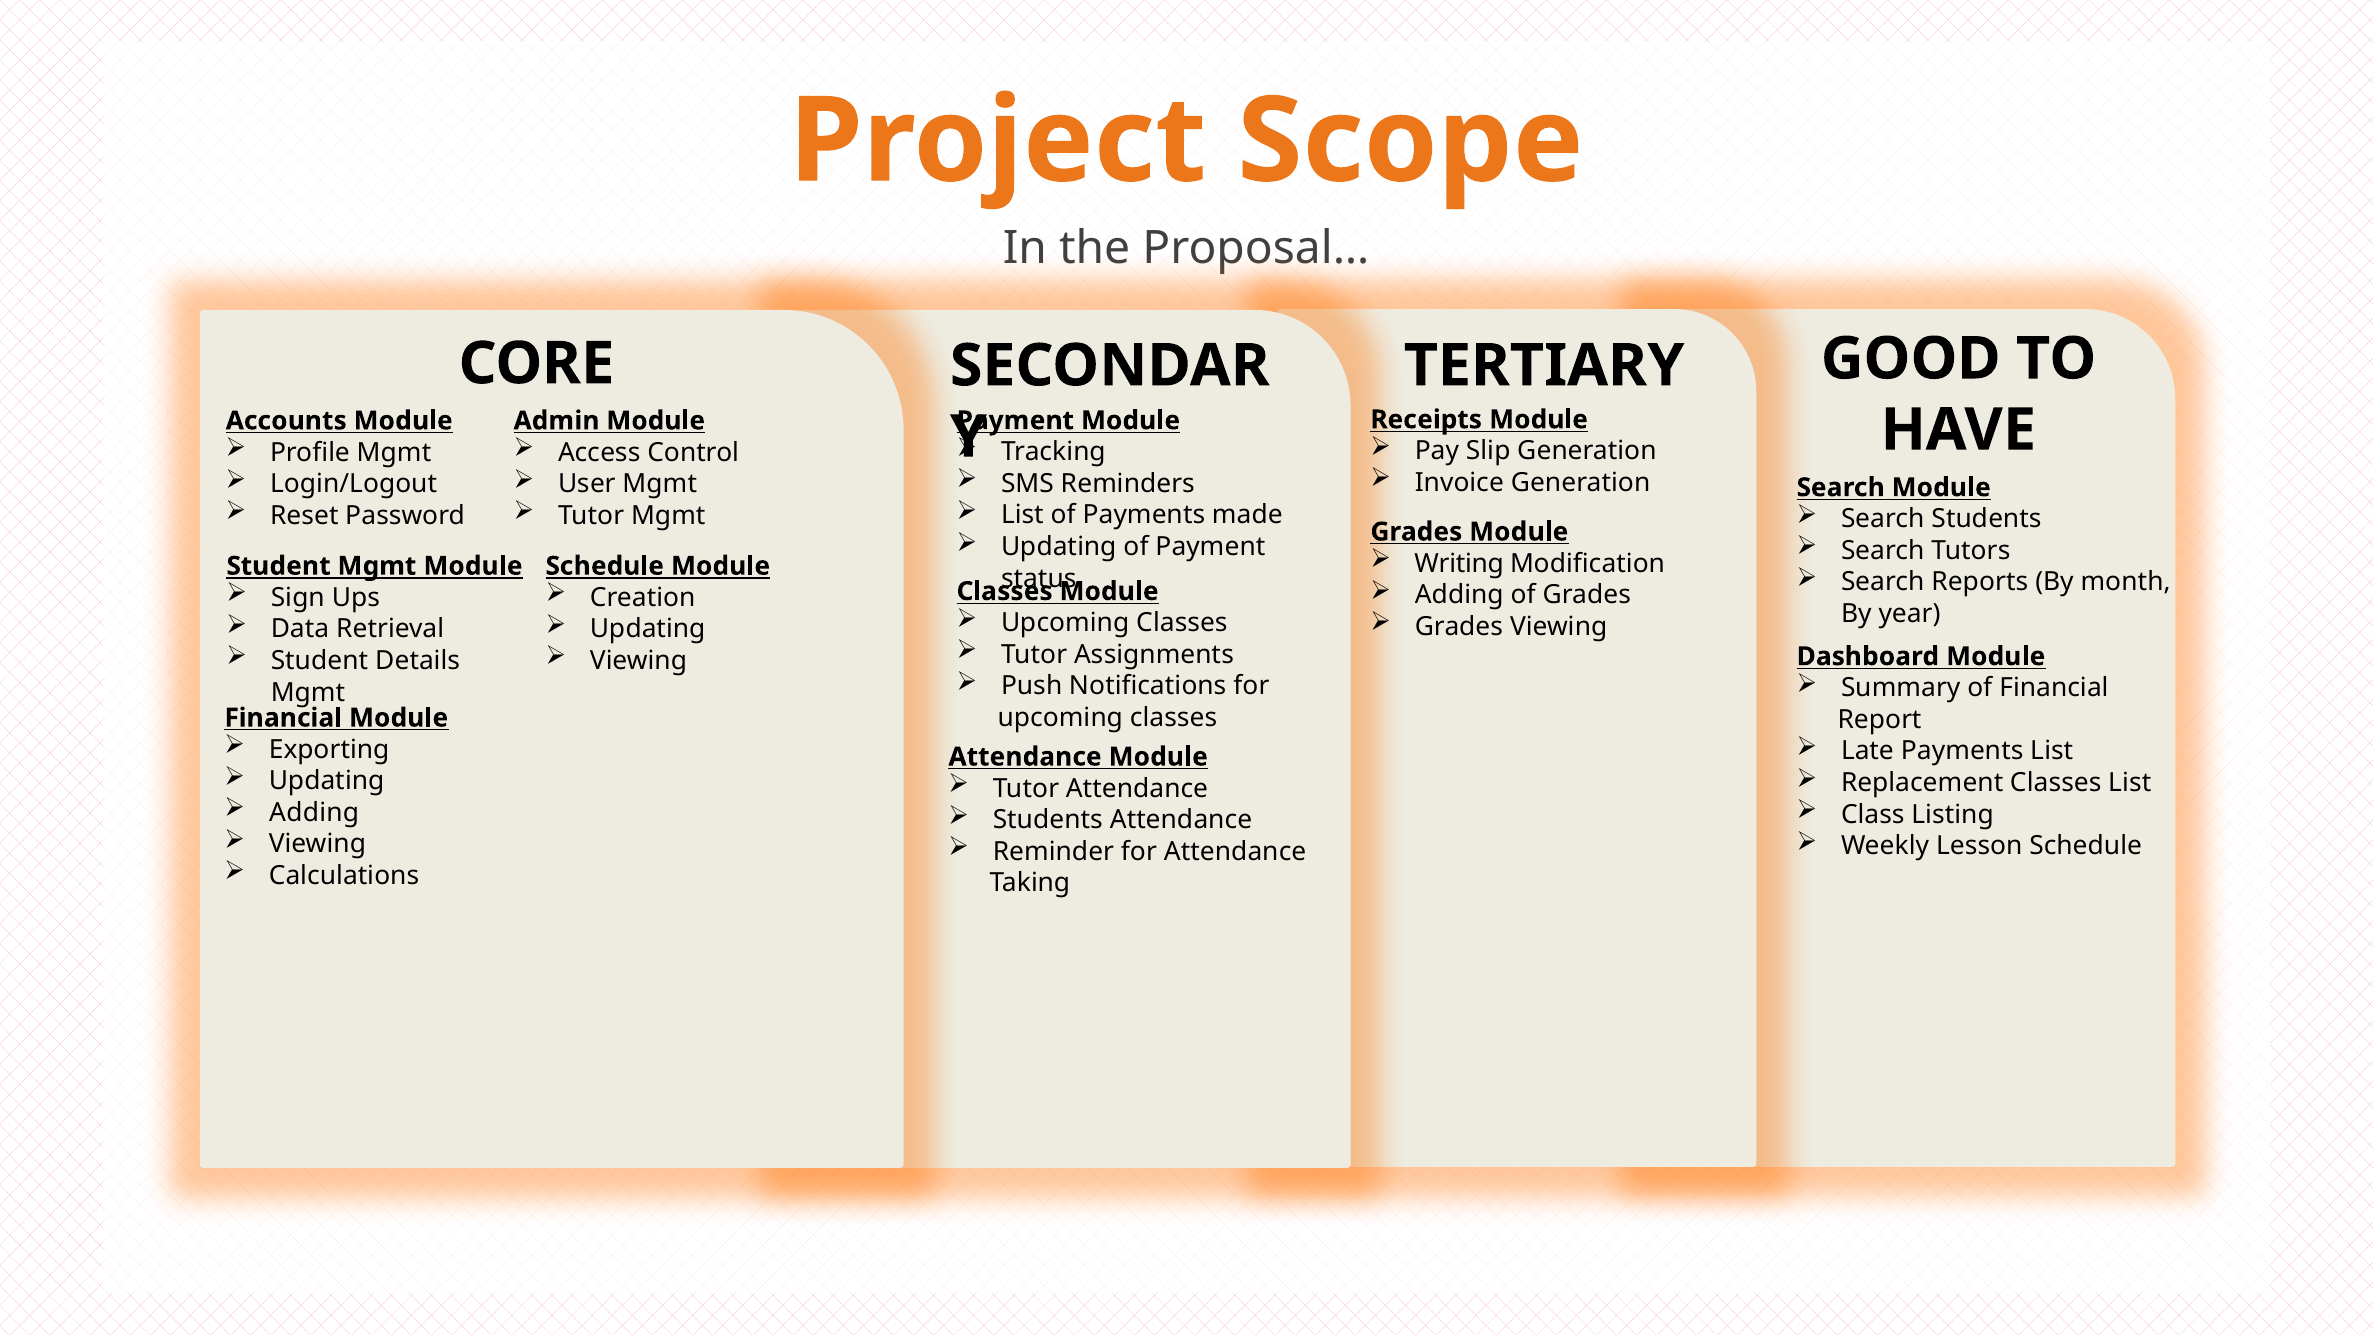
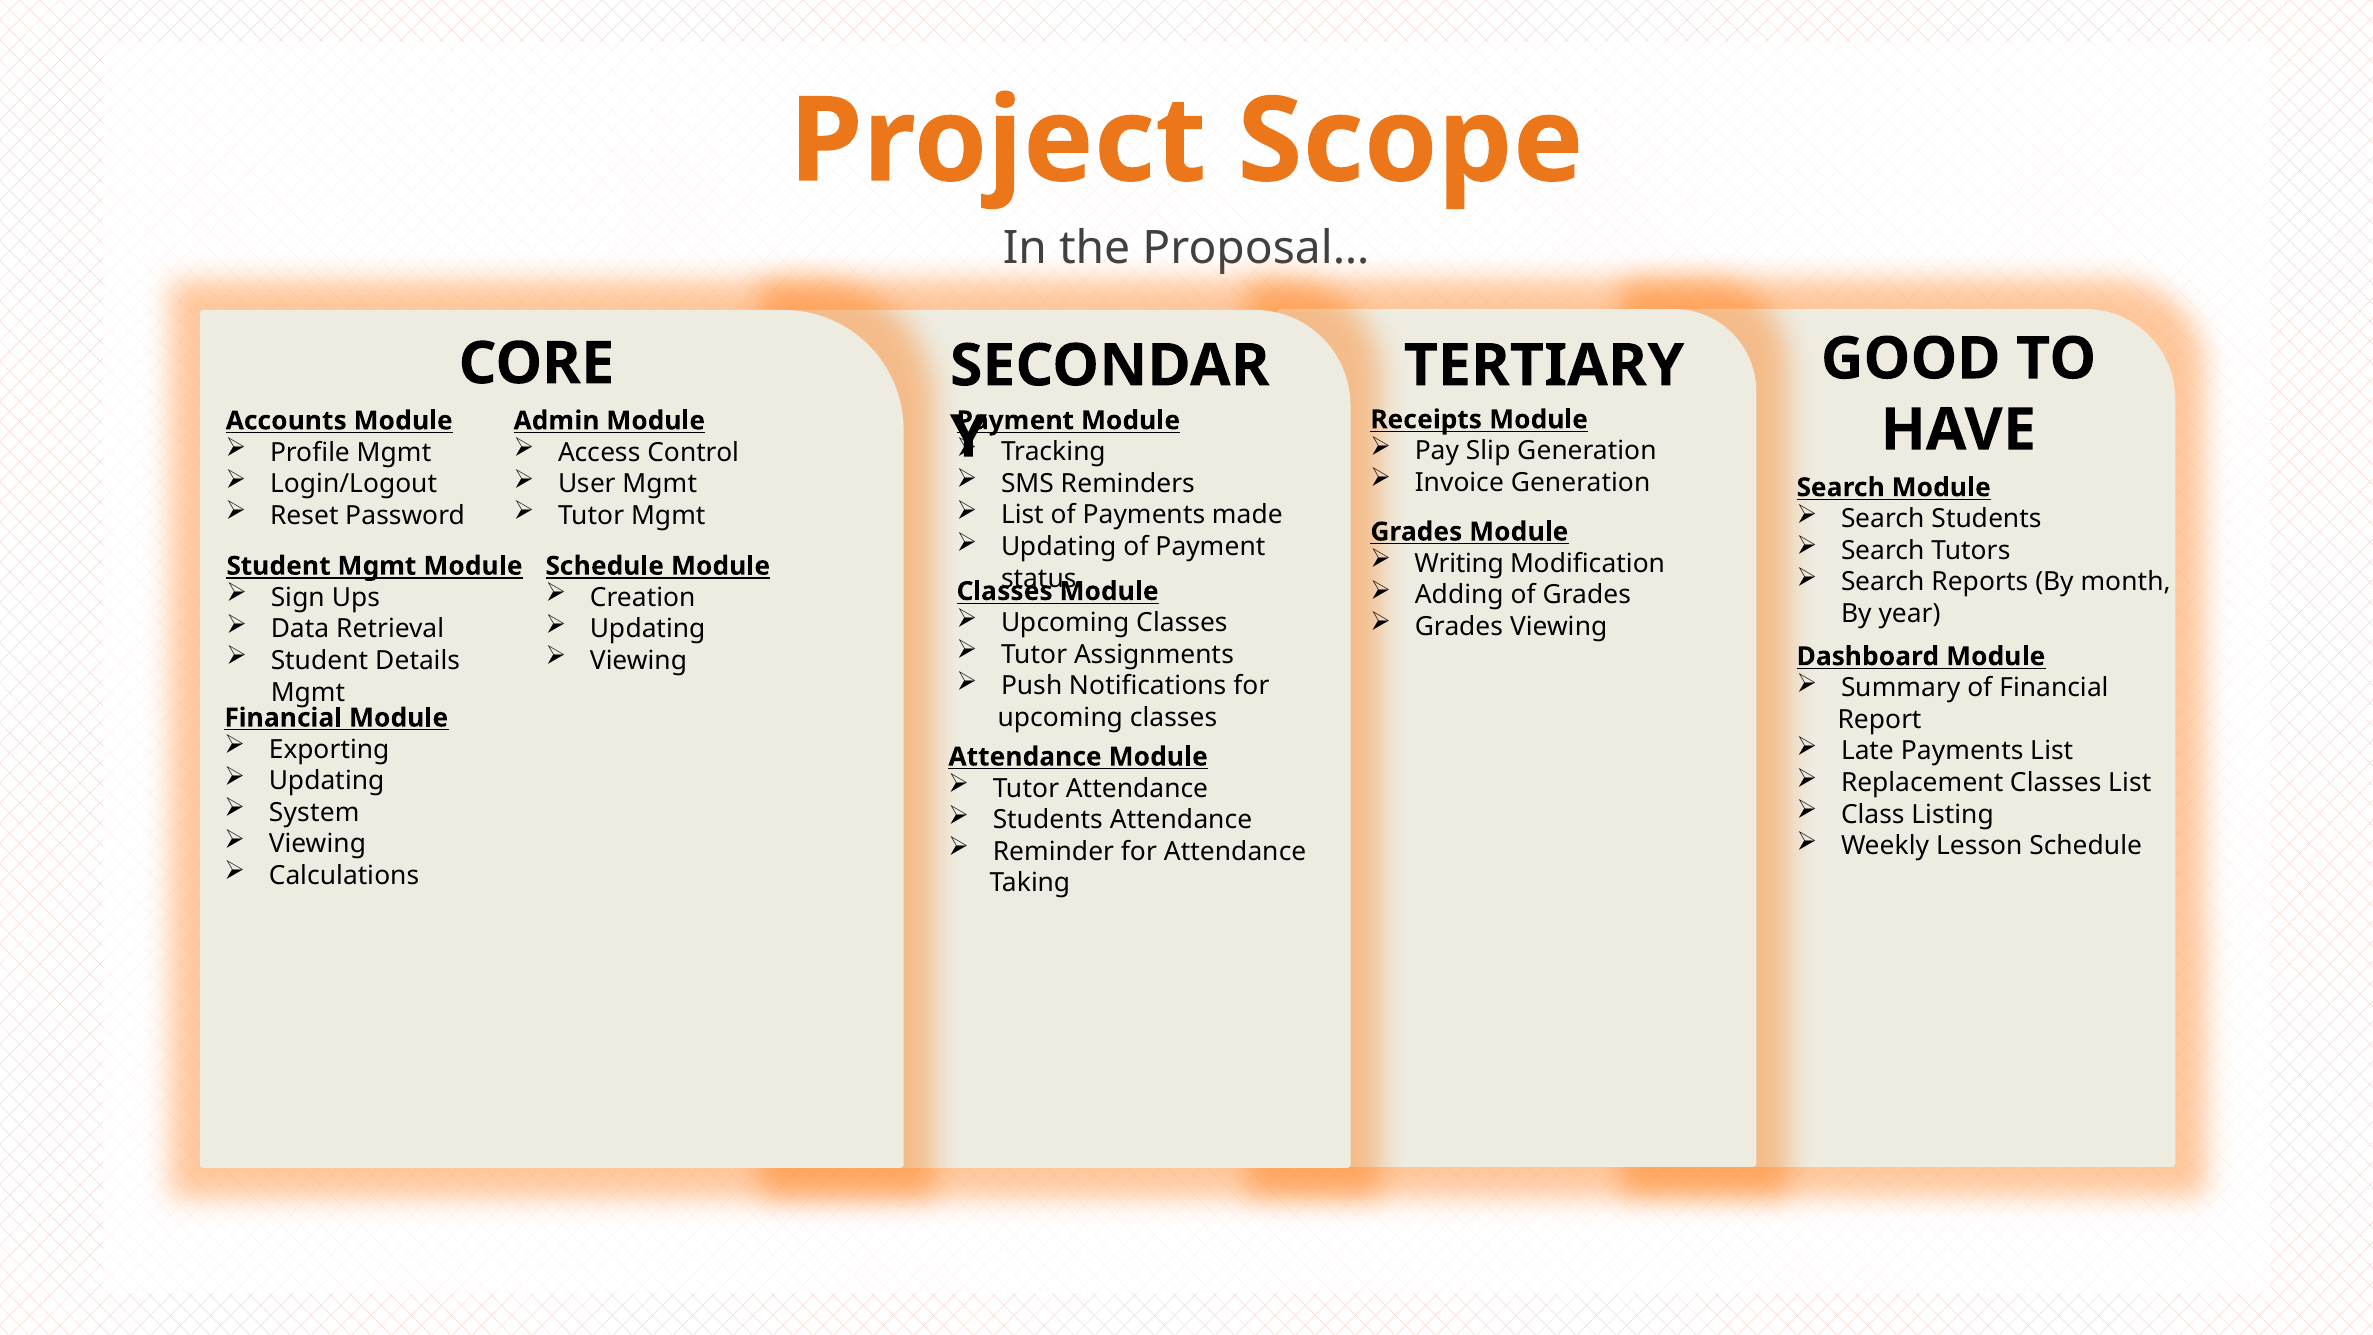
Adding at (314, 813): Adding -> System
